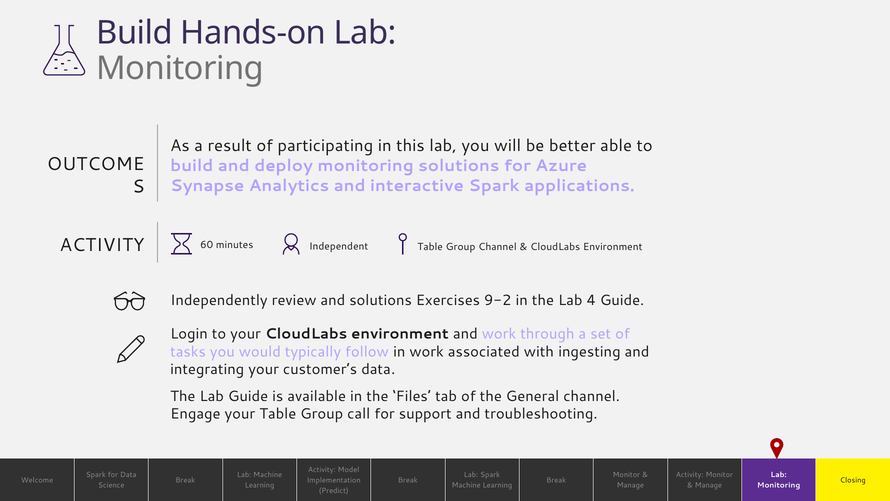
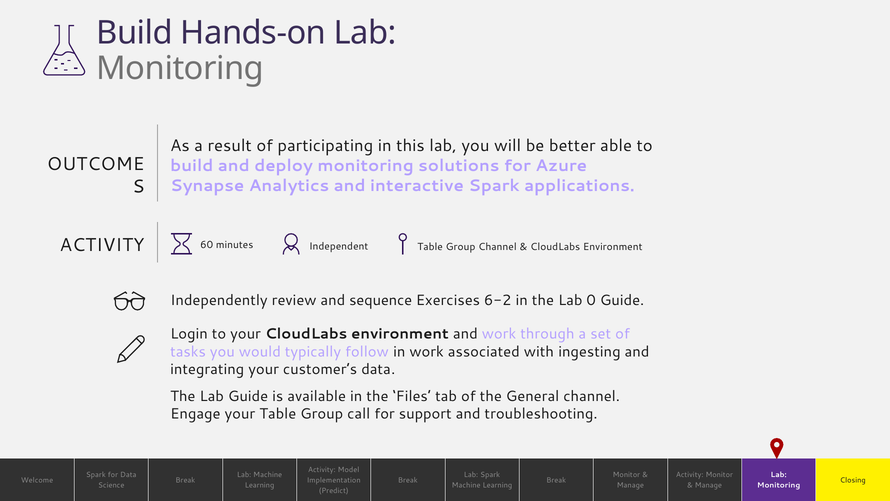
and solutions: solutions -> sequence
9-2: 9-2 -> 6-2
4: 4 -> 0
